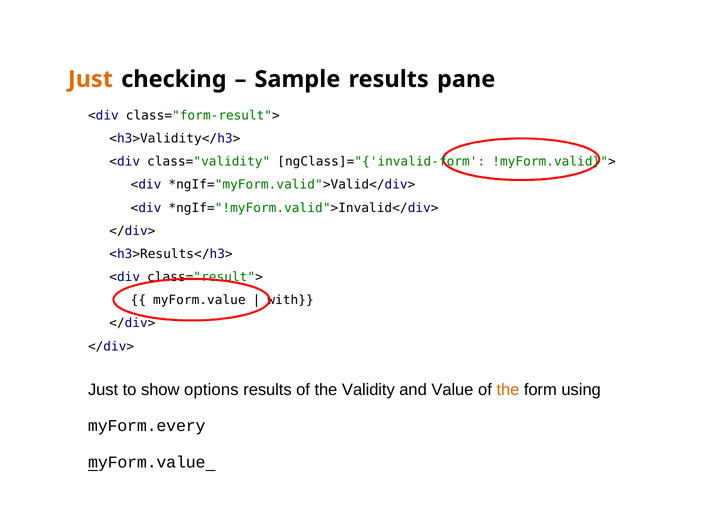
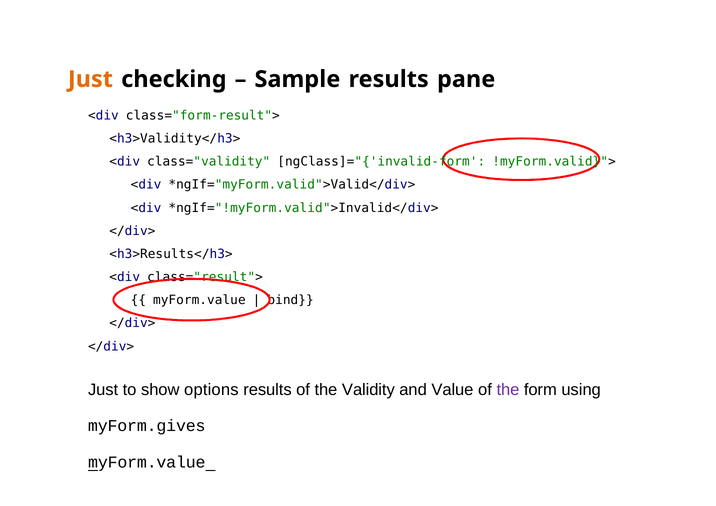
with: with -> bind
the at (508, 390) colour: orange -> purple
myForm.every: myForm.every -> myForm.gives
